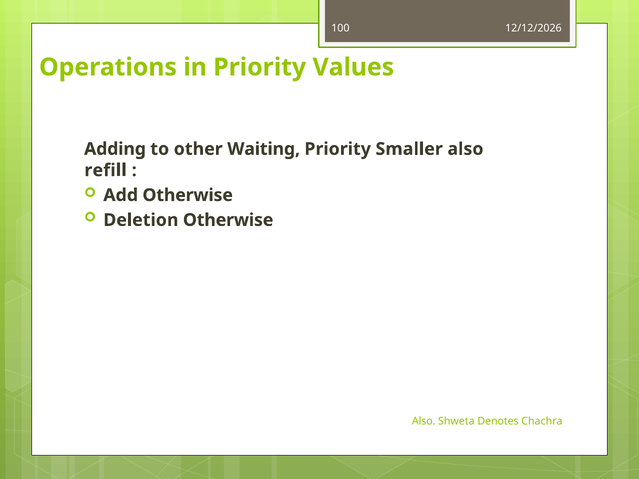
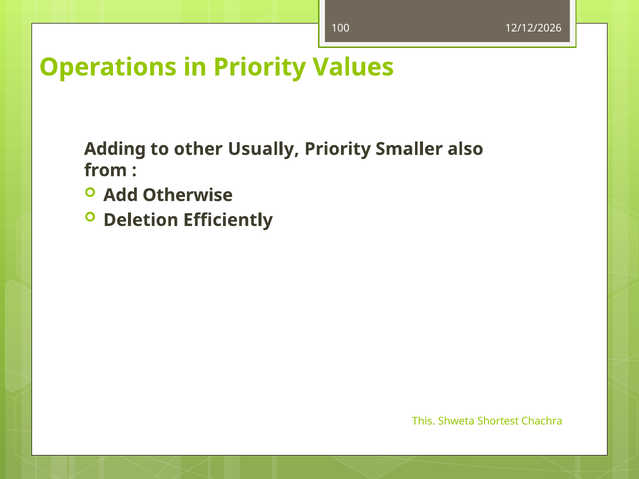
Waiting: Waiting -> Usually
refill: refill -> from
Deletion Otherwise: Otherwise -> Efficiently
Also at (424, 422): Also -> This
Denotes: Denotes -> Shortest
